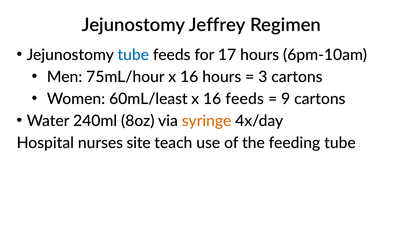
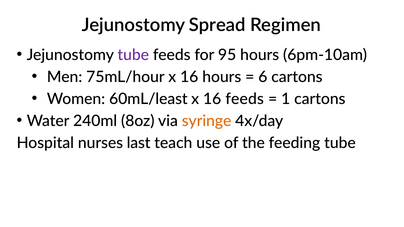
Jeffrey: Jeffrey -> Spread
tube at (133, 55) colour: blue -> purple
17: 17 -> 95
3: 3 -> 6
9: 9 -> 1
site: site -> last
